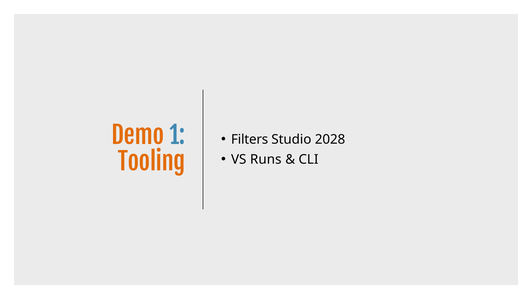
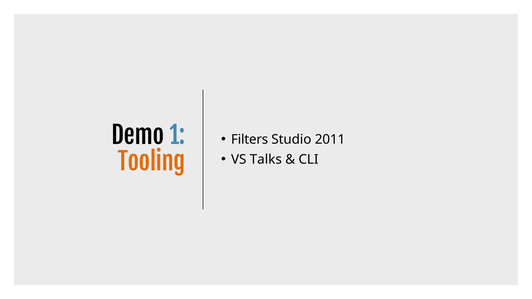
Demo colour: orange -> black
2028: 2028 -> 2011
Runs: Runs -> Talks
